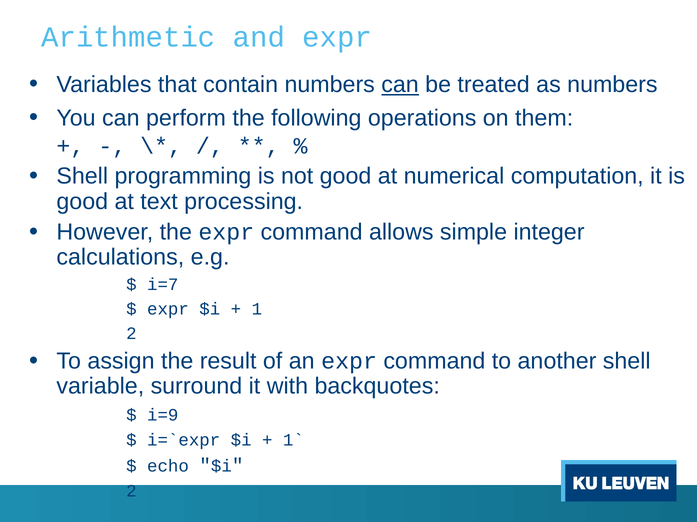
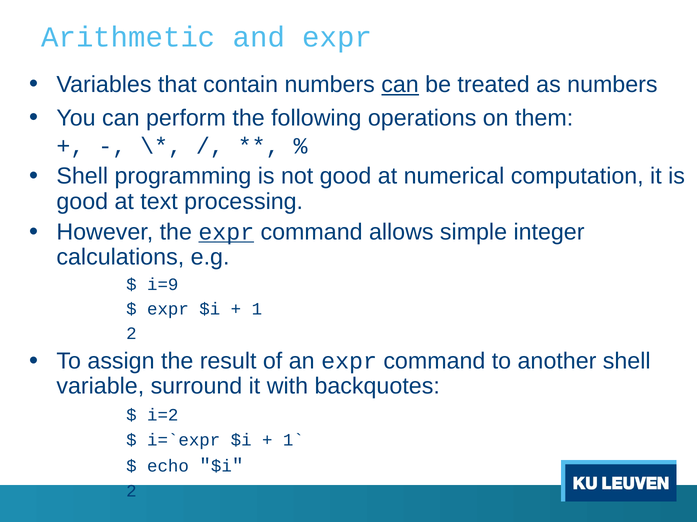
expr at (226, 232) underline: none -> present
i=7: i=7 -> i=9
i=9: i=9 -> i=2
